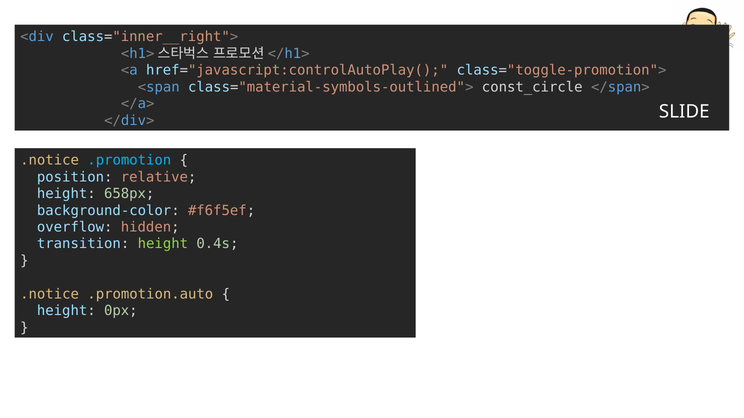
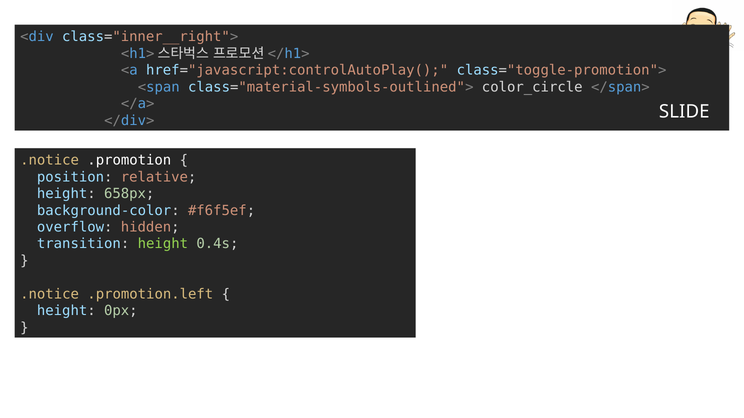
const_circle: const_circle -> color_circle
.promotion colour: light blue -> white
.promotion.auto: .promotion.auto -> .promotion.left
